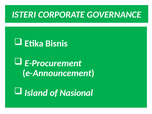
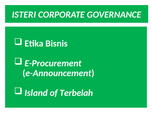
Nasional: Nasional -> Terbelah
